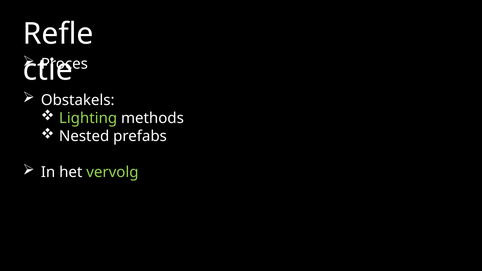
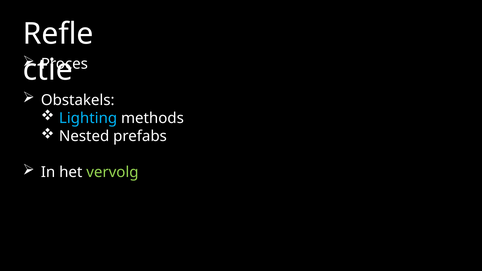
Lighting colour: light green -> light blue
